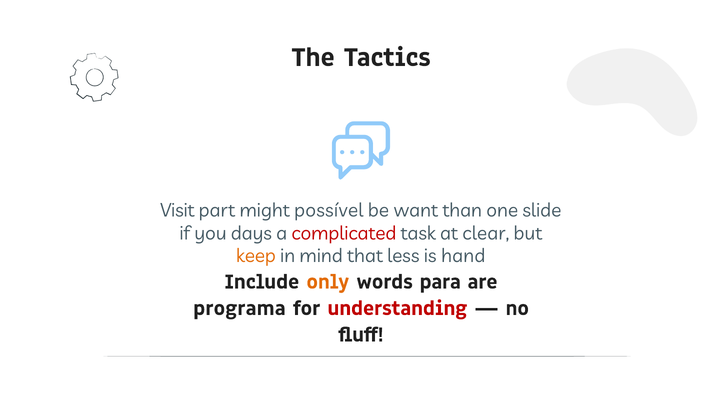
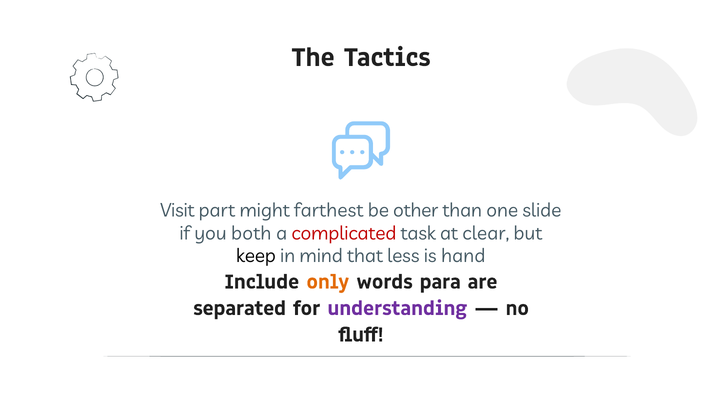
possível: possível -> farthest
want: want -> other
days: days -> both
keep colour: orange -> black
programa: programa -> separated
understanding colour: red -> purple
